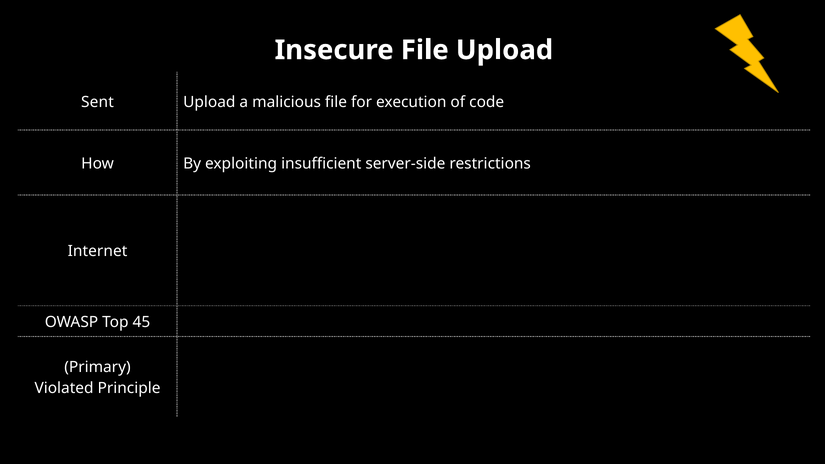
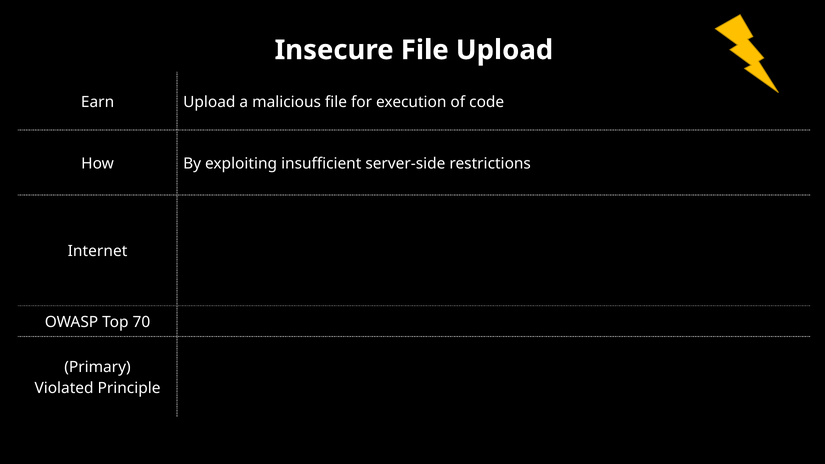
Sent: Sent -> Earn
45: 45 -> 70
